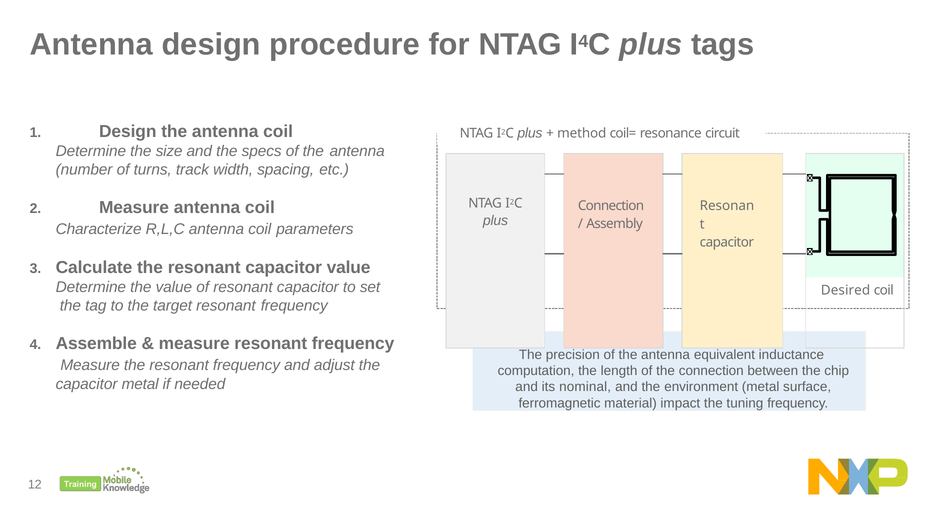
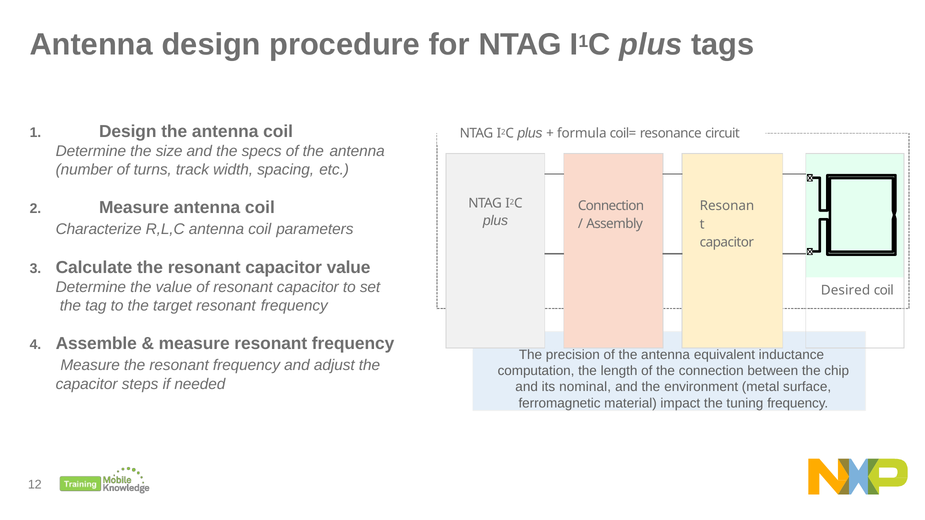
4 at (583, 41): 4 -> 1
method: method -> formula
capacitor metal: metal -> steps
